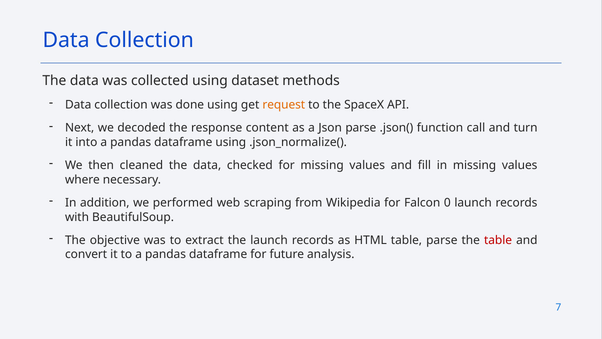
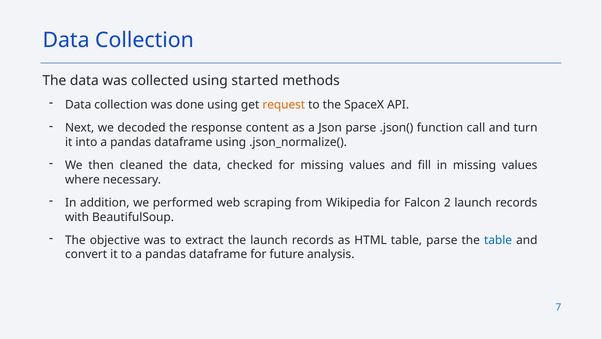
dataset: dataset -> started
0: 0 -> 2
table at (498, 240) colour: red -> blue
